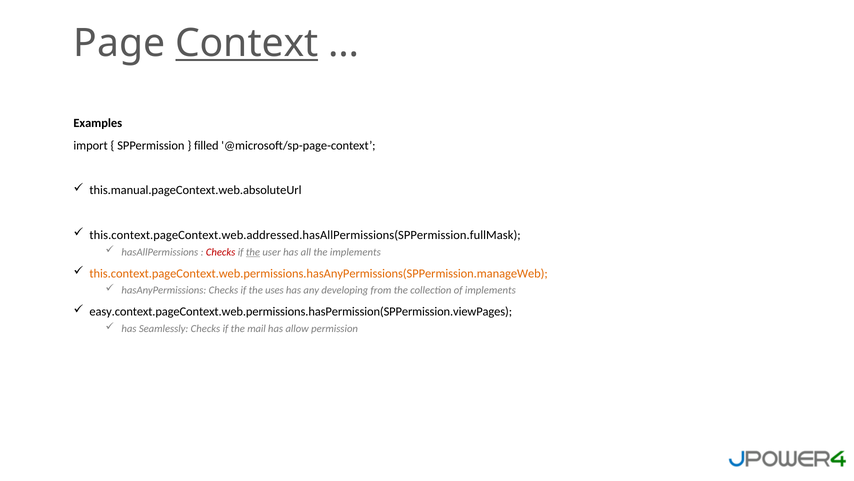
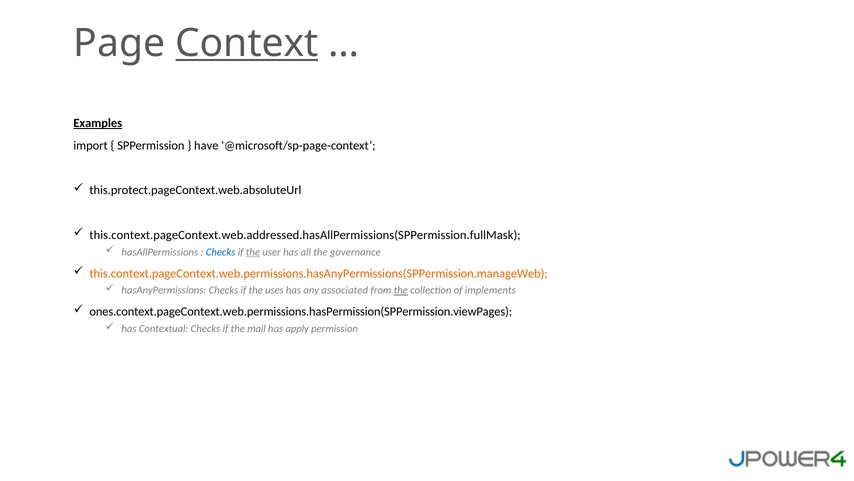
Examples underline: none -> present
filled: filled -> have
this.manual.pageContext.web.absoluteUrl: this.manual.pageContext.web.absoluteUrl -> this.protect.pageContext.web.absoluteUrl
Checks at (221, 252) colour: red -> blue
the implements: implements -> governance
developing: developing -> associated
the at (401, 290) underline: none -> present
easy.context.pageContext.web.permissions.hasPermission(SPPermission.viewPages: easy.context.pageContext.web.permissions.hasPermission(SPPermission.viewPages -> ones.context.pageContext.web.permissions.hasPermission(SPPermission.viewPages
Seamlessly: Seamlessly -> Contextual
allow: allow -> apply
